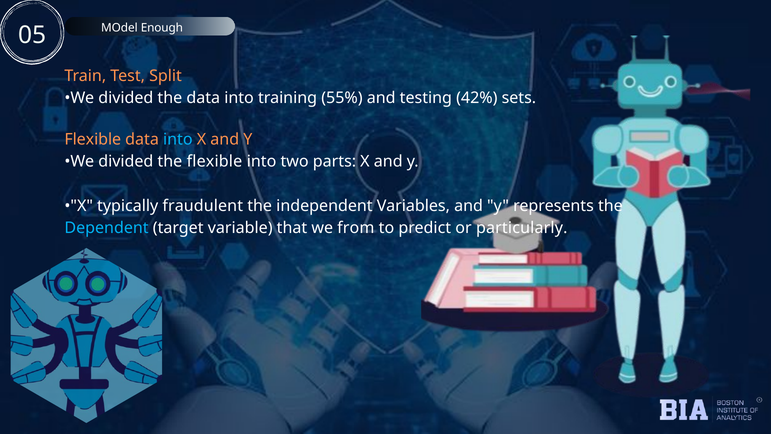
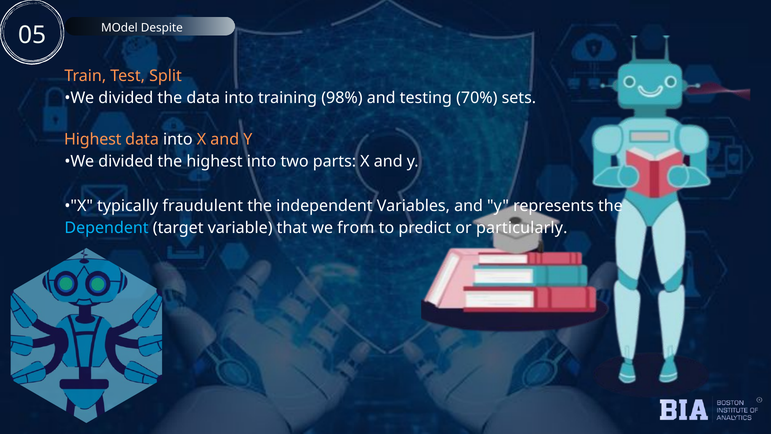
Enough: Enough -> Despite
55%: 55% -> 98%
42%: 42% -> 70%
Flexible at (93, 139): Flexible -> Highest
into at (178, 139) colour: light blue -> white
the flexible: flexible -> highest
